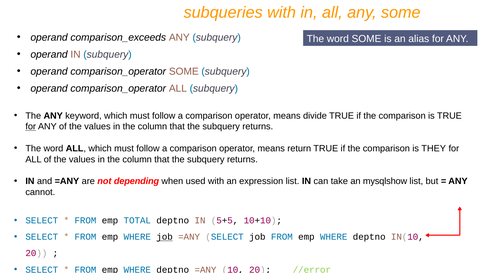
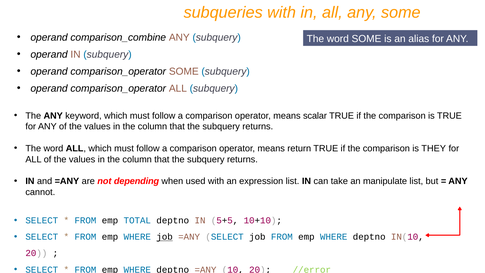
comparison_exceeds: comparison_exceeds -> comparison_combine
divide: divide -> scalar
for at (31, 127) underline: present -> none
mysqlshow: mysqlshow -> manipulate
